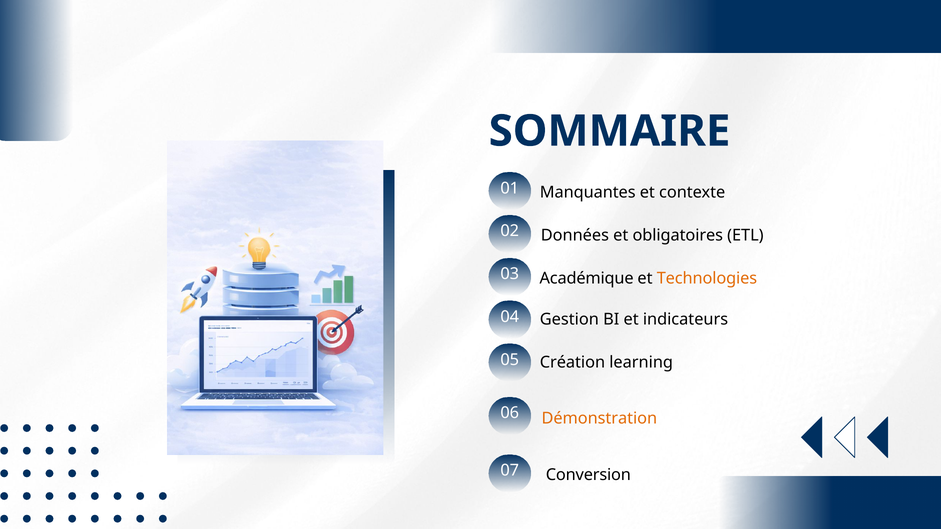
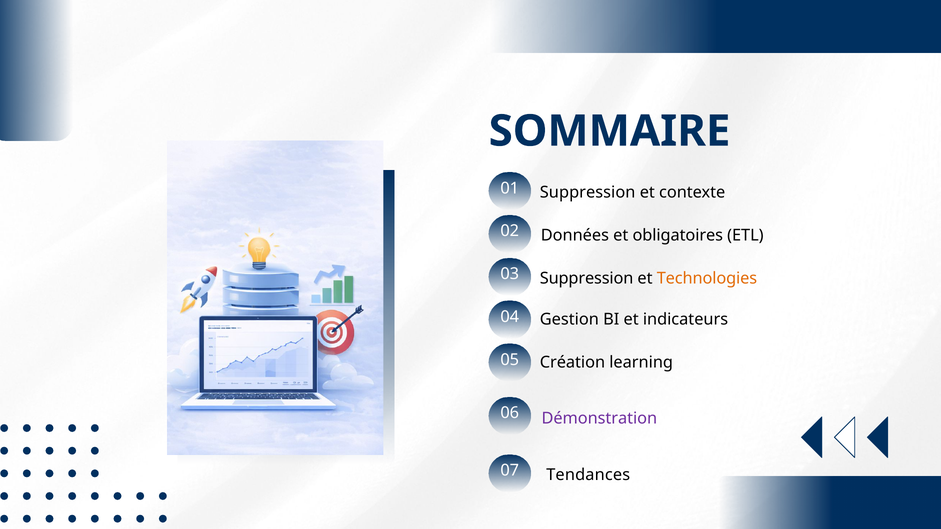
Manquantes at (588, 193): Manquantes -> Suppression
Académique at (587, 278): Académique -> Suppression
Démonstration colour: orange -> purple
Conversion: Conversion -> Tendances
